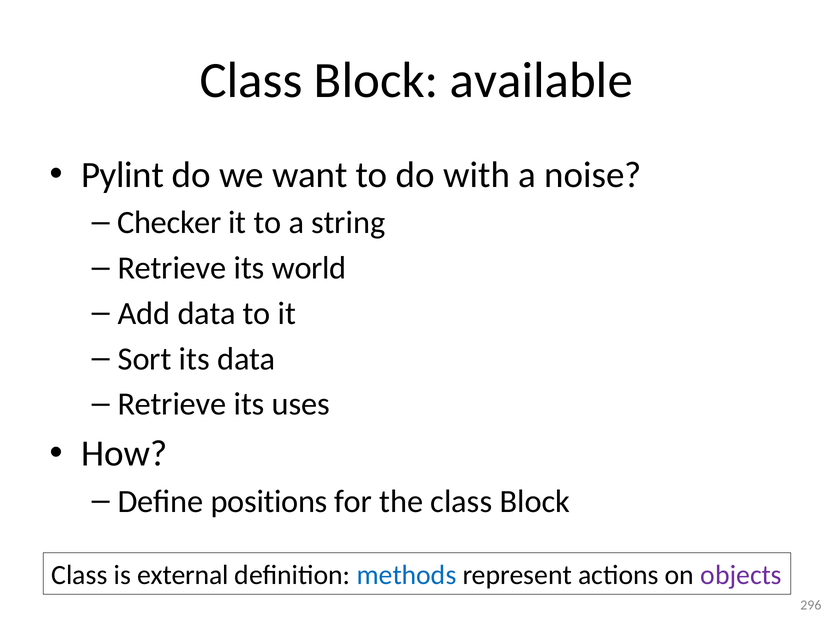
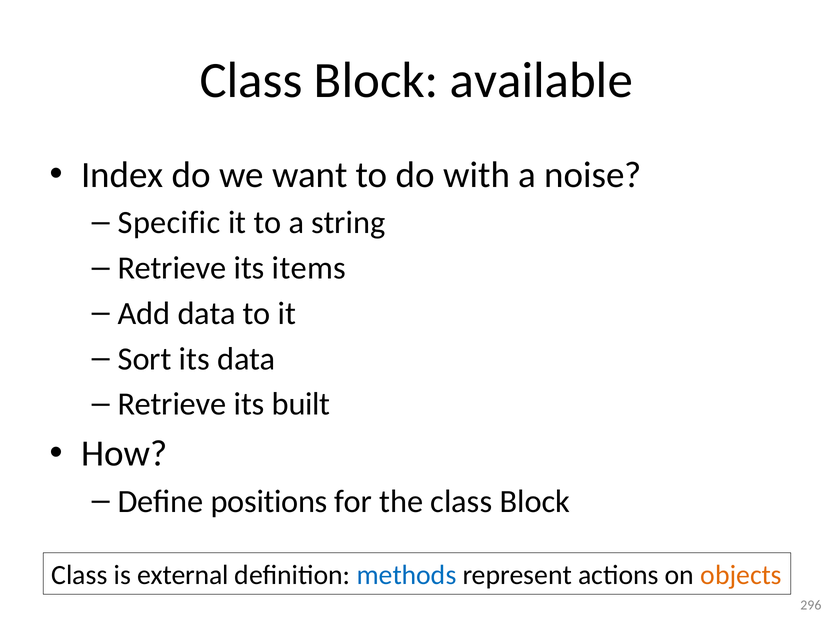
Pylint: Pylint -> Index
Checker: Checker -> Specific
world: world -> items
uses: uses -> built
objects colour: purple -> orange
